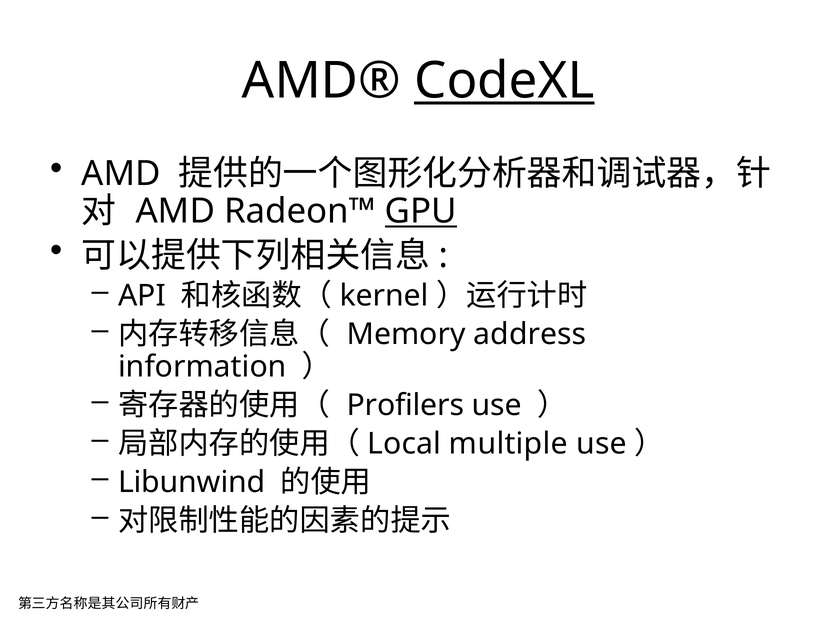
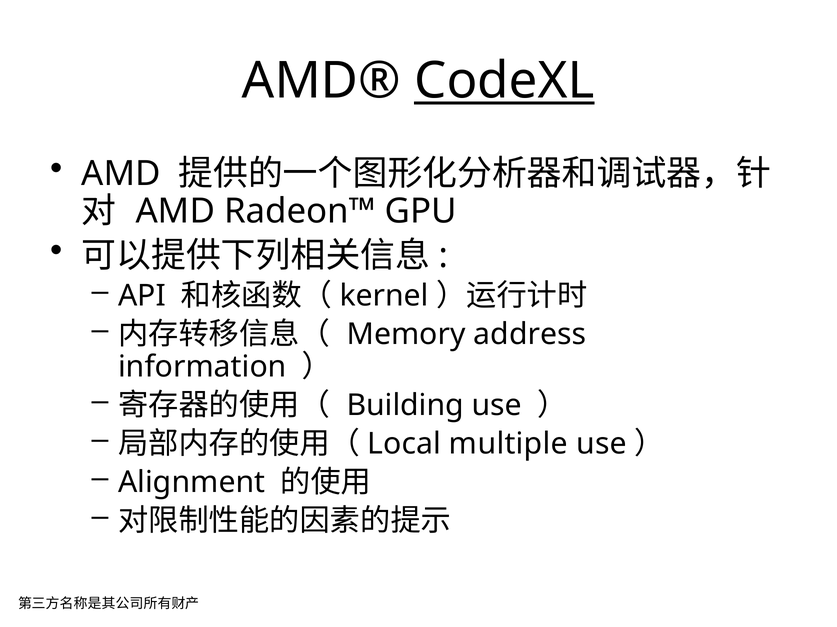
GPU underline: present -> none
Profilers: Profilers -> Building
Libunwind: Libunwind -> Alignment
